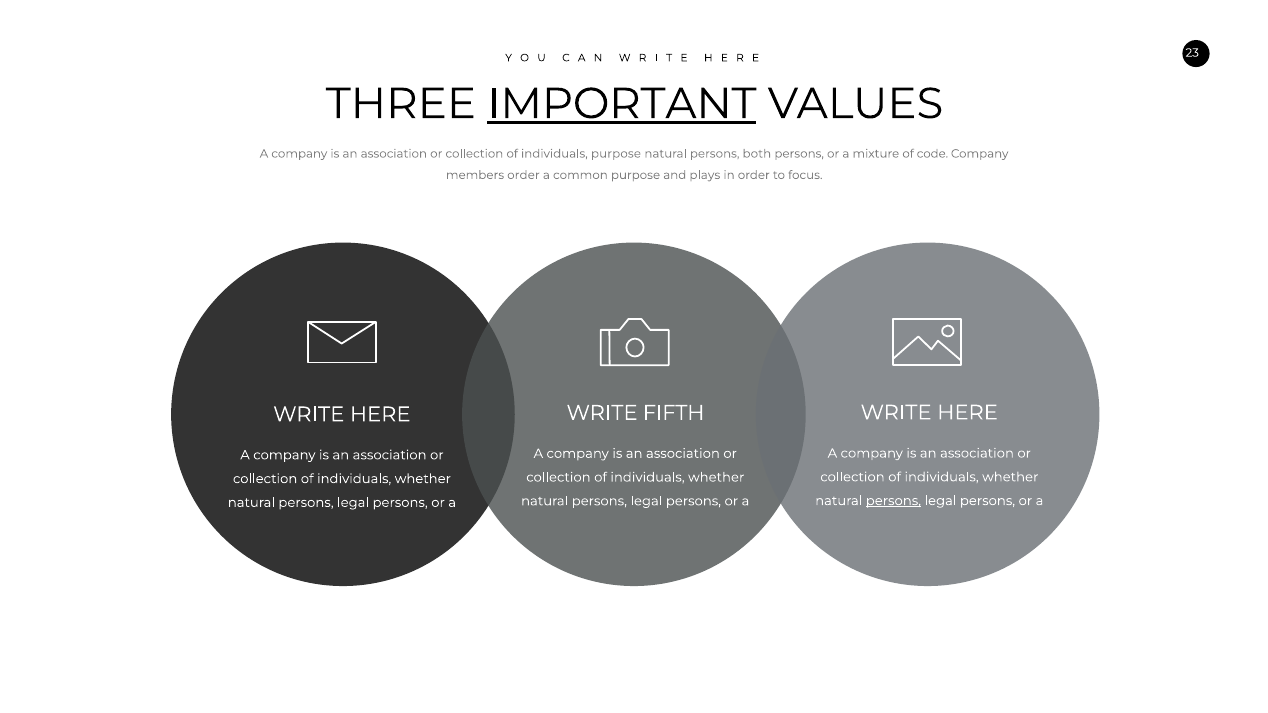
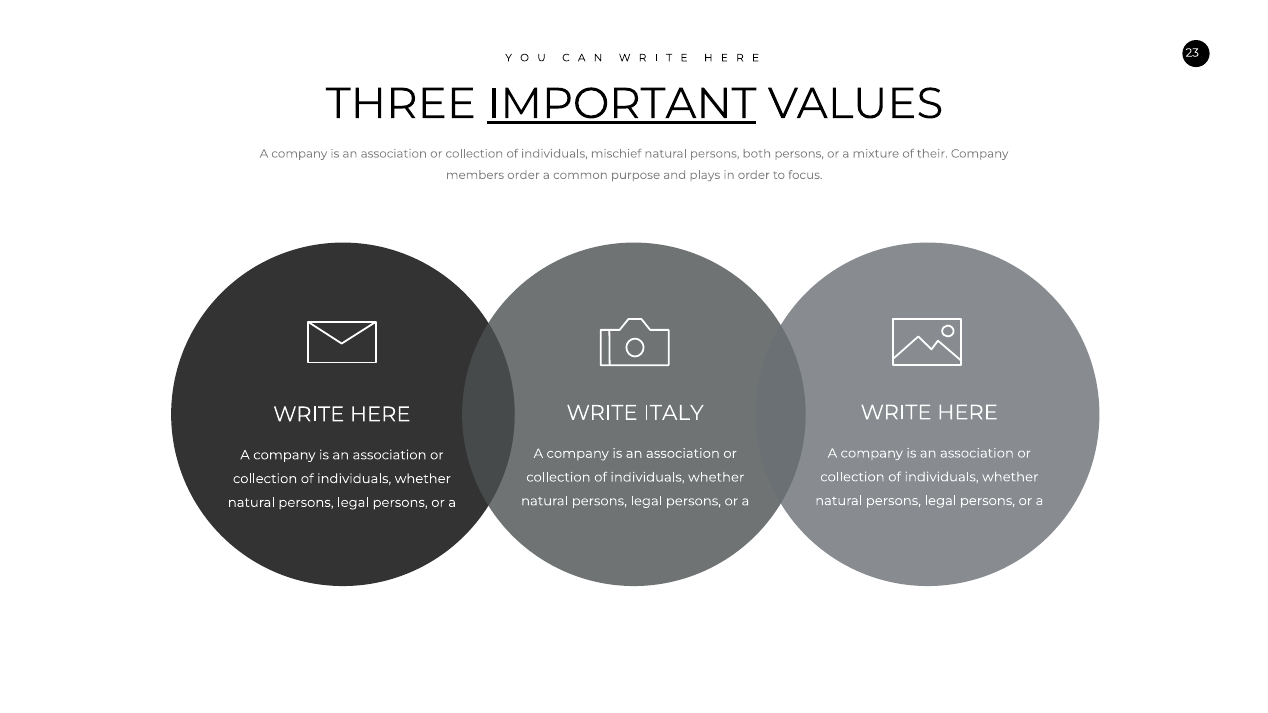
individuals purpose: purpose -> mischief
code: code -> their
FIFTH: FIFTH -> ITALY
persons at (893, 501) underline: present -> none
